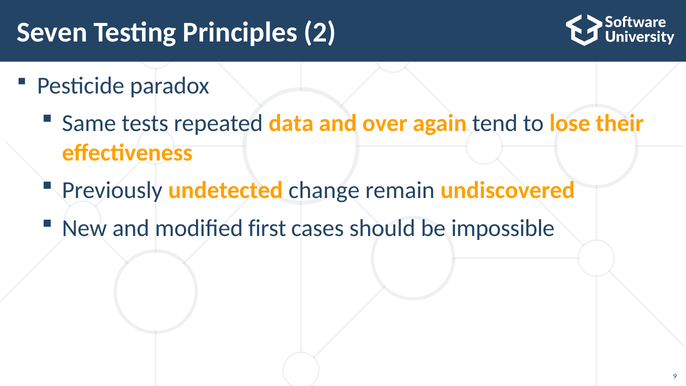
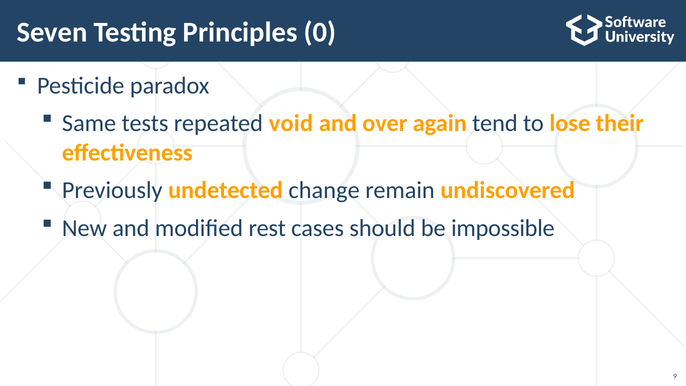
2: 2 -> 0
data: data -> void
first: first -> rest
